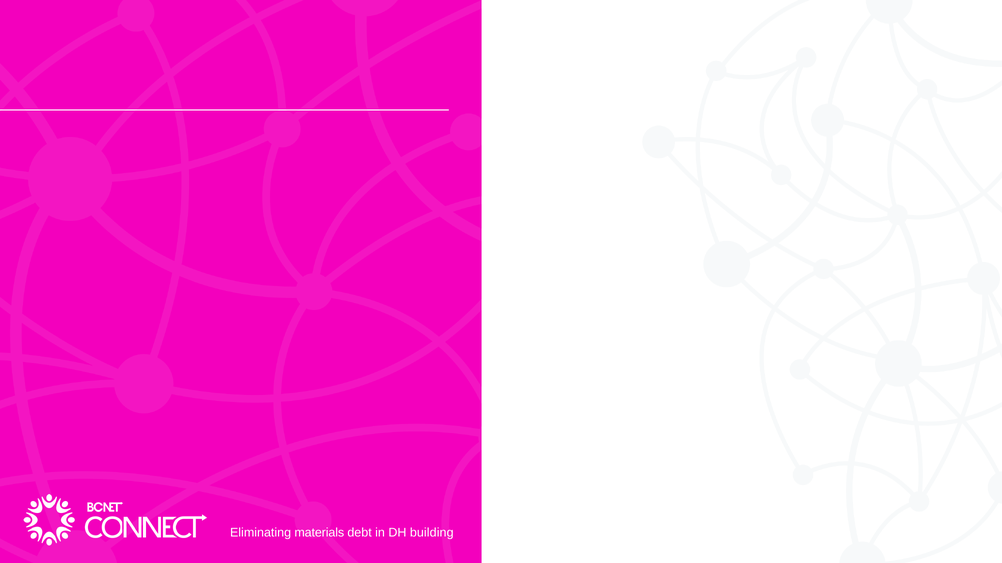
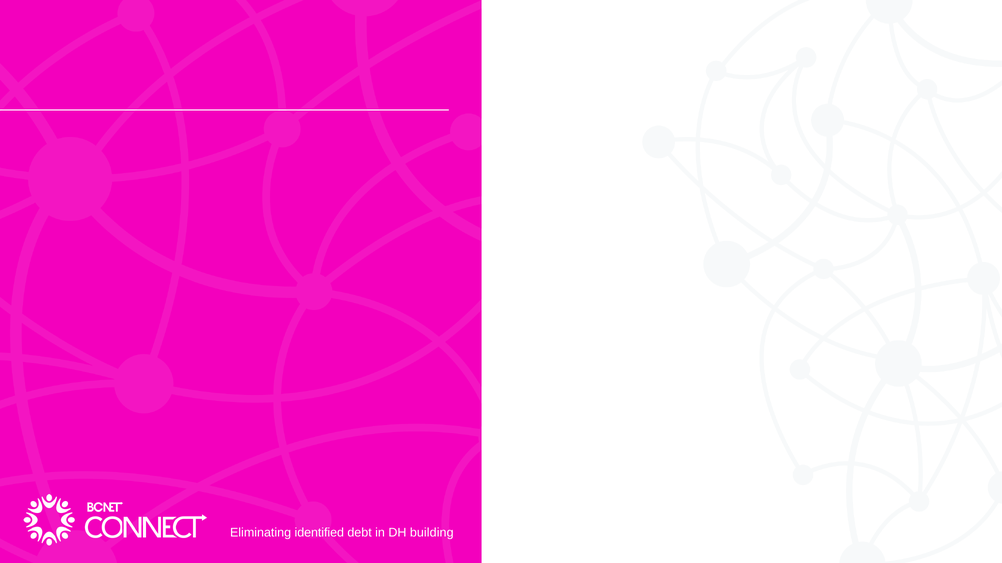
materials: materials -> identified
